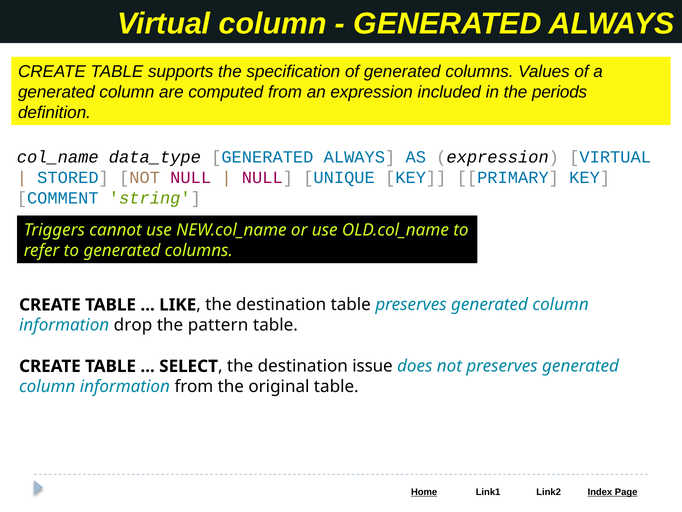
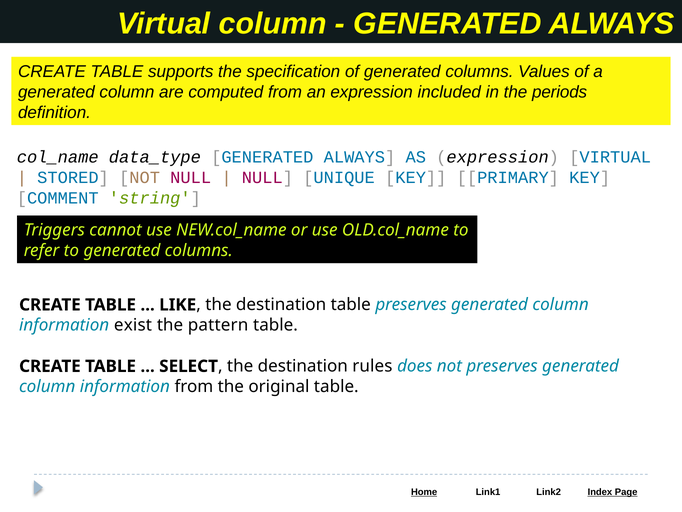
drop: drop -> exist
issue: issue -> rules
